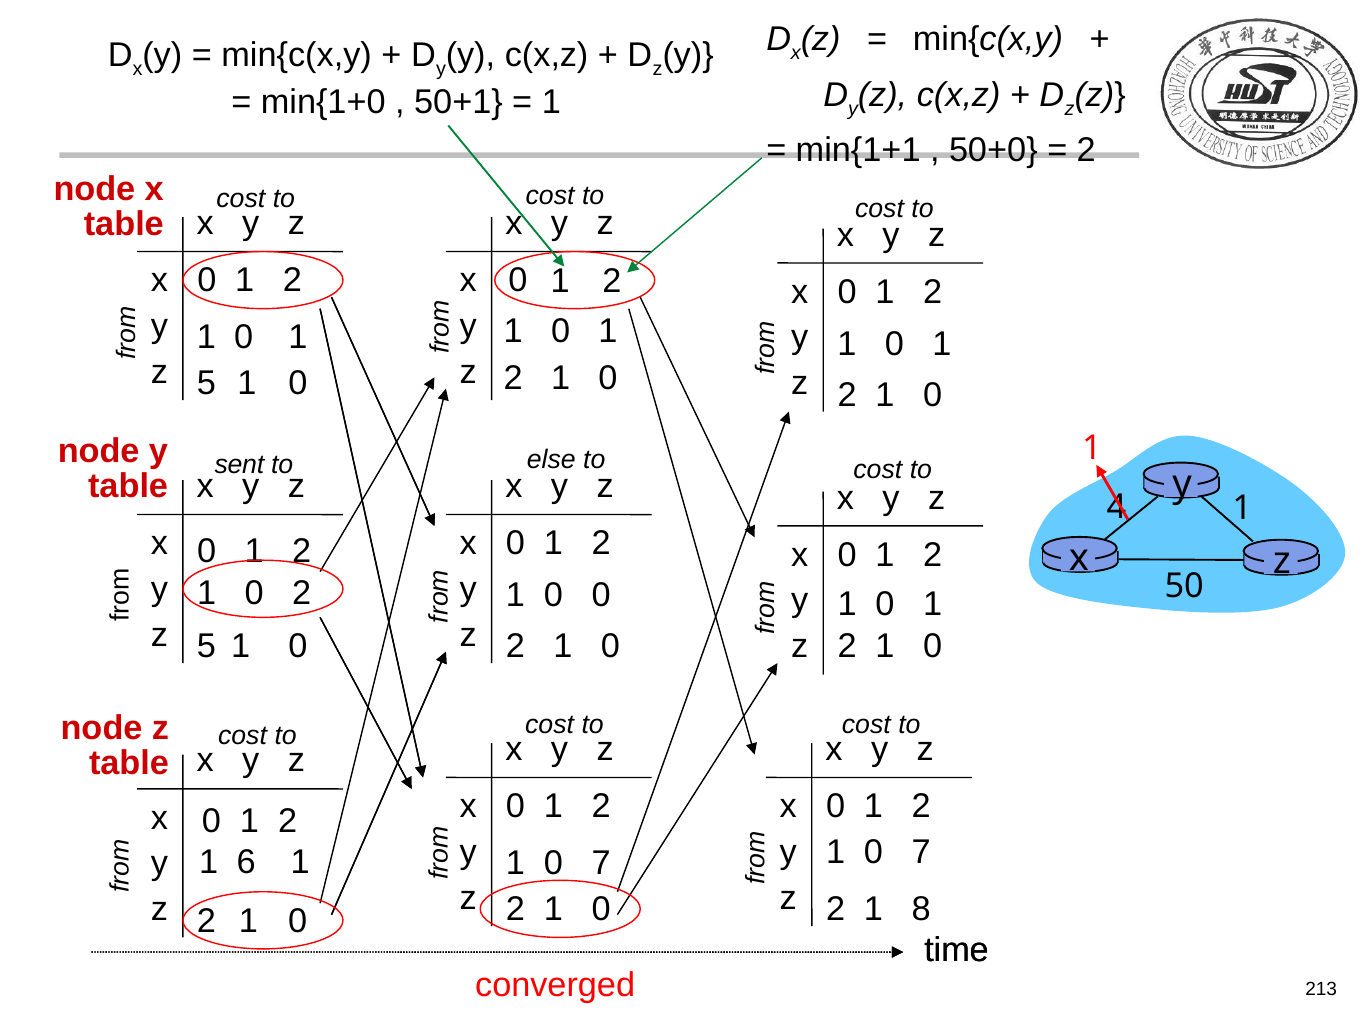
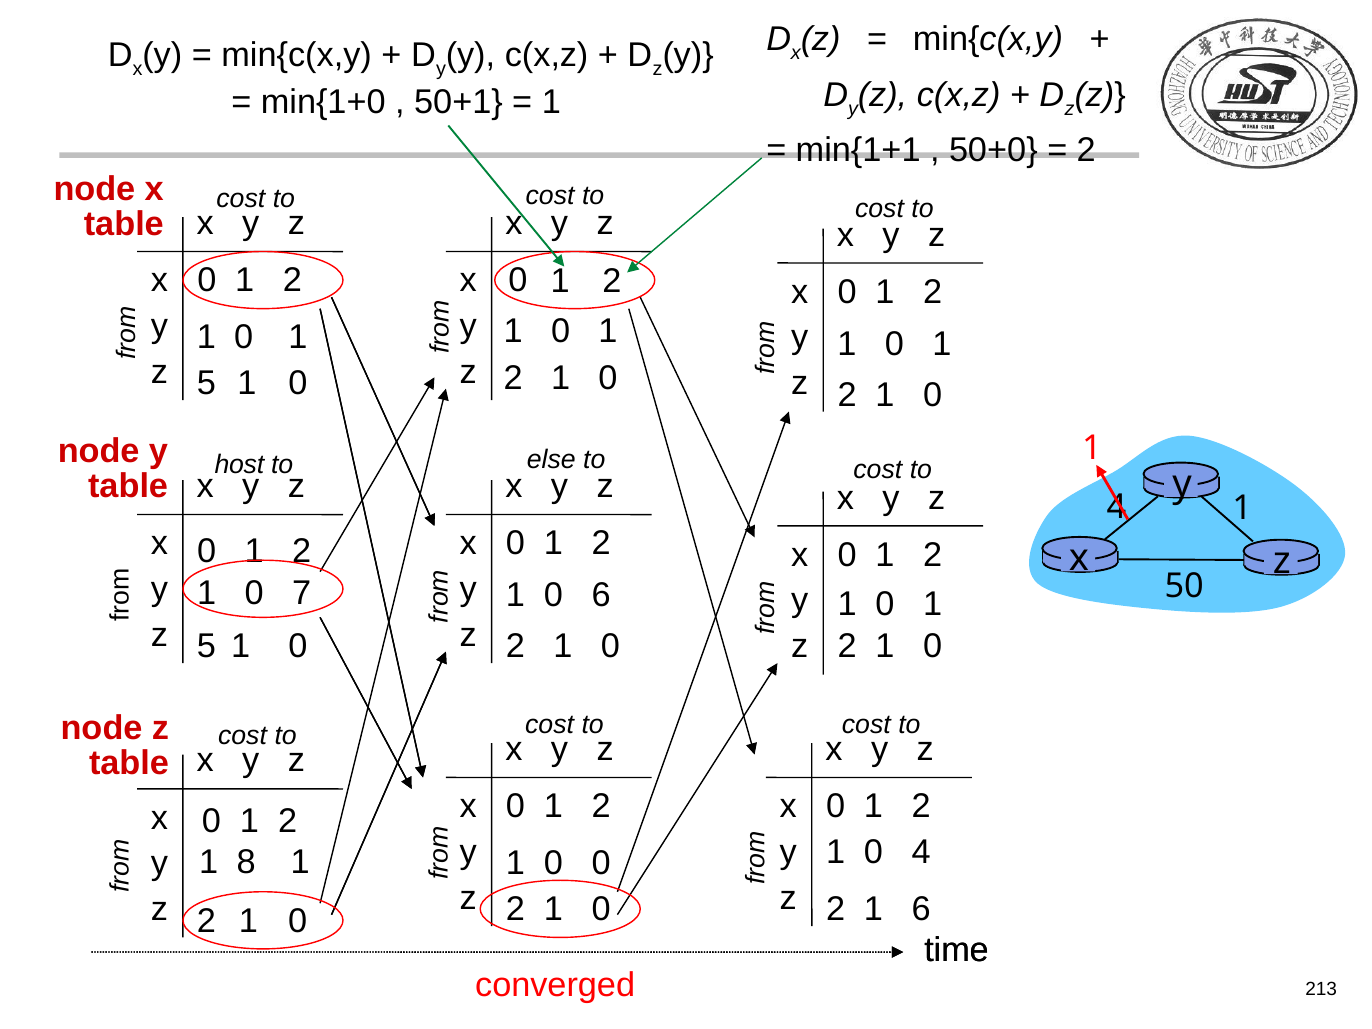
sent: sent -> host
1 0 2: 2 -> 7
0 0: 0 -> 6
7 at (921, 852): 7 -> 4
6: 6 -> 8
7 at (601, 864): 7 -> 0
1 8: 8 -> 6
